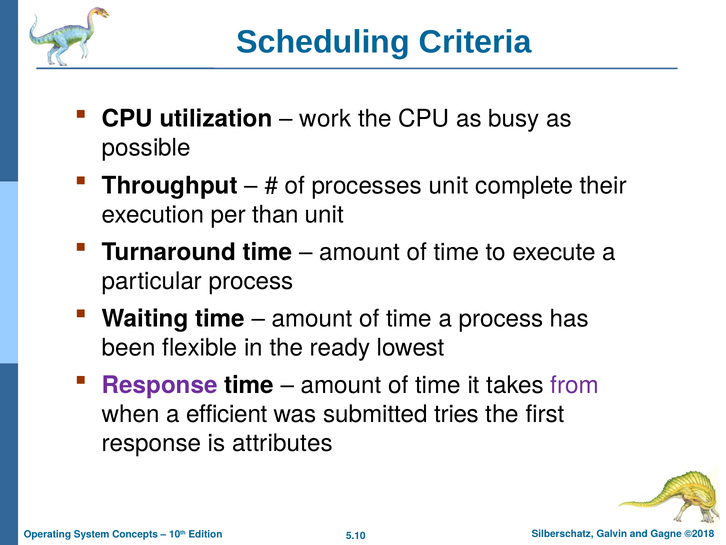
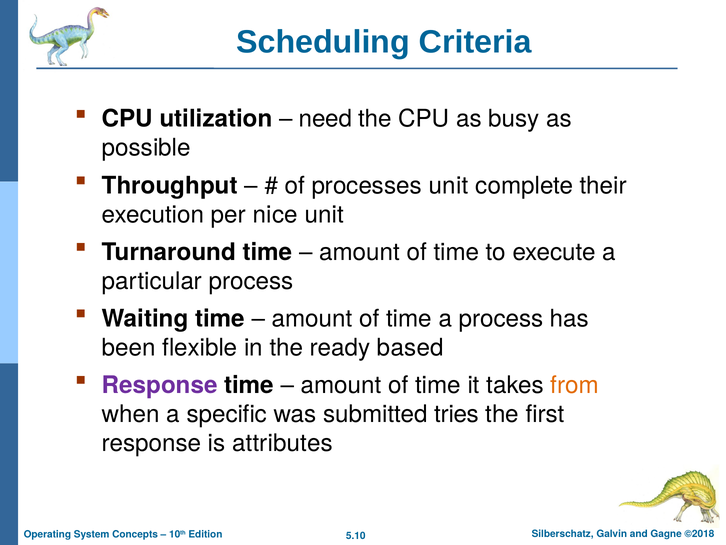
work: work -> need
than: than -> nice
lowest: lowest -> based
from colour: purple -> orange
efficient: efficient -> specific
